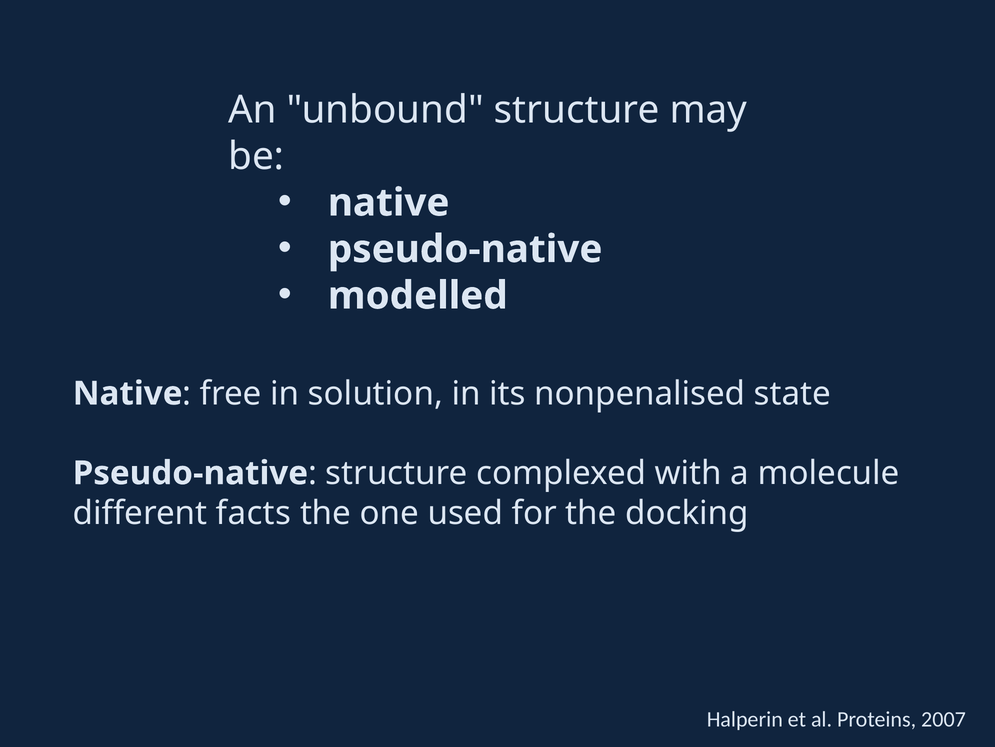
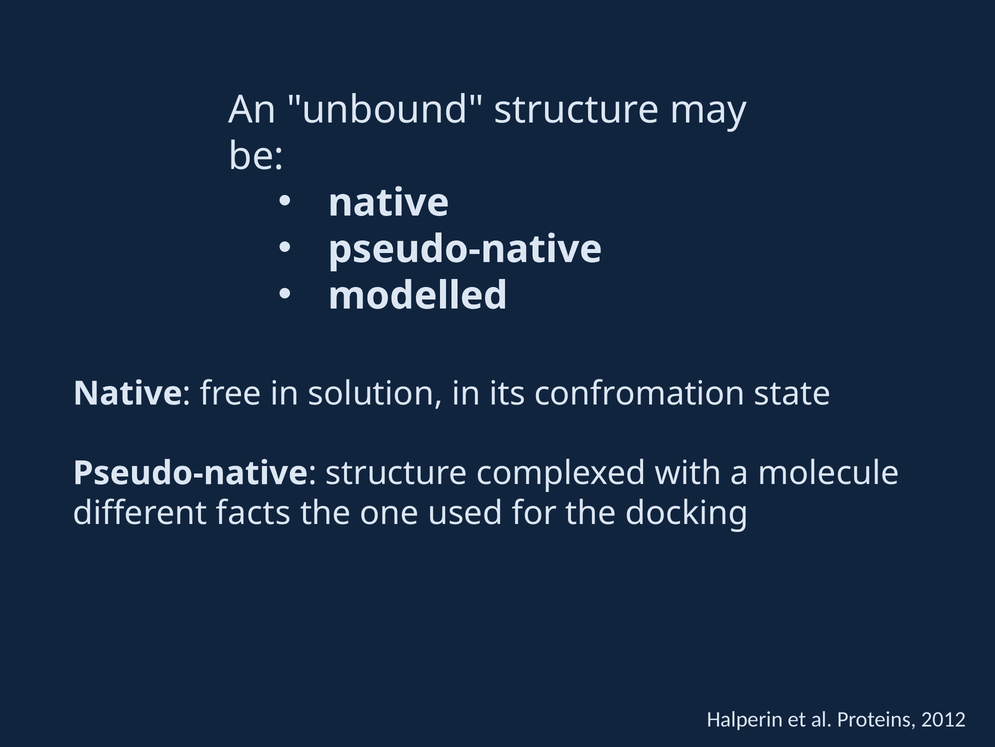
nonpenalised: nonpenalised -> confromation
2007: 2007 -> 2012
